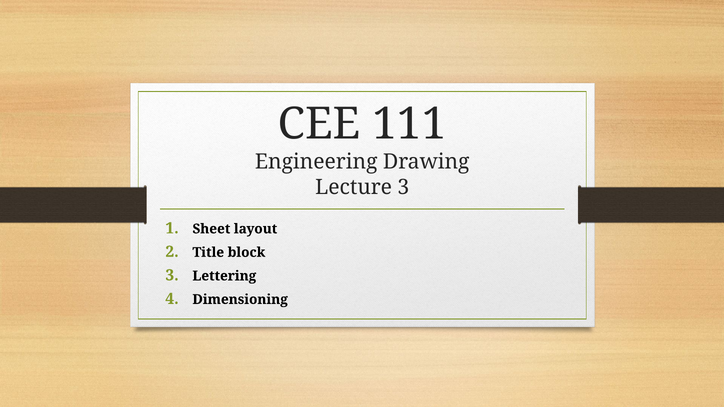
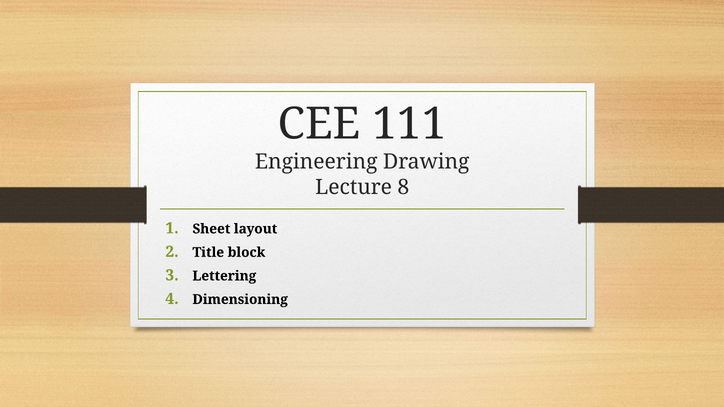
Lecture 3: 3 -> 8
